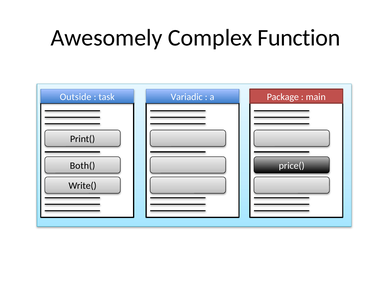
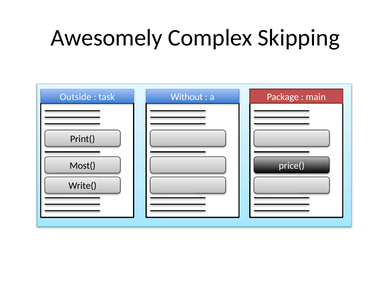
Function: Function -> Skipping
Variadic: Variadic -> Without
Both(: Both( -> Most(
